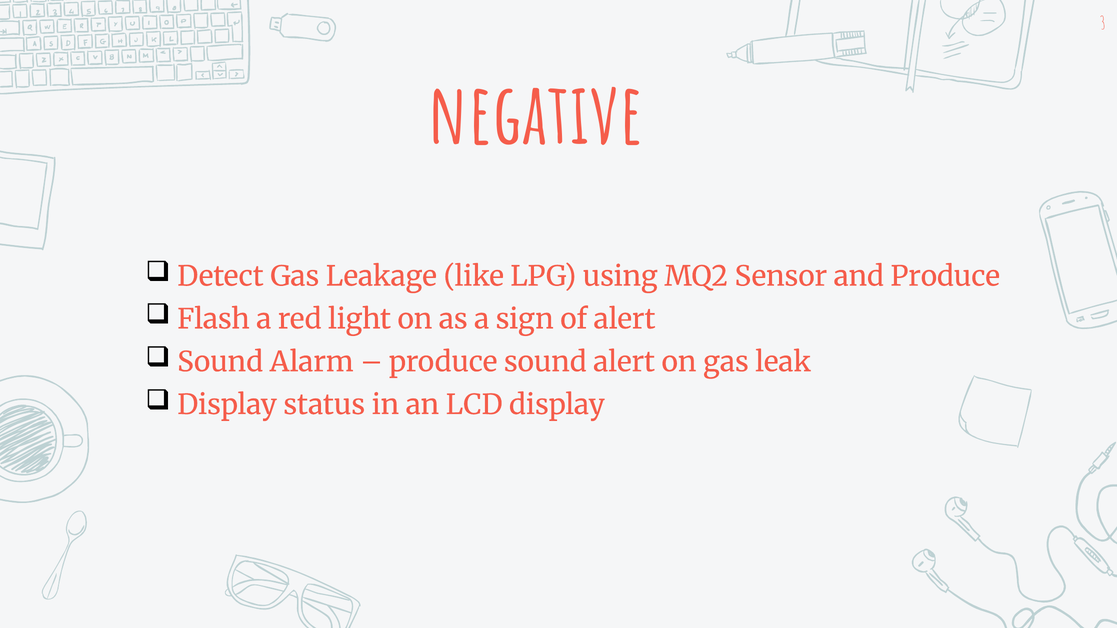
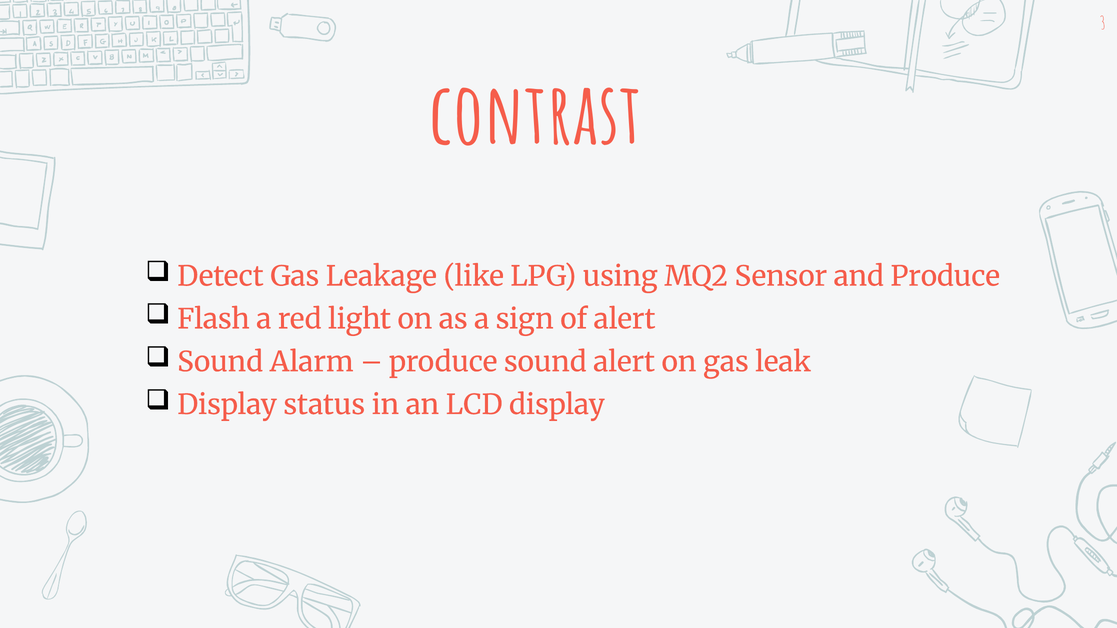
negative: negative -> contrast
